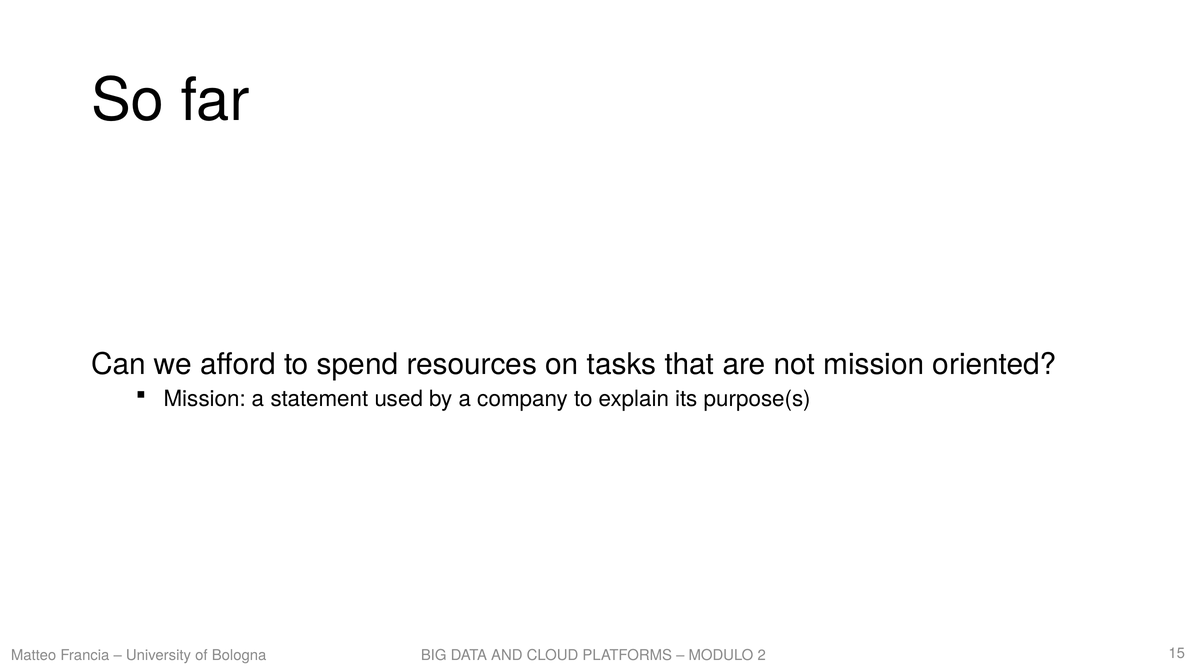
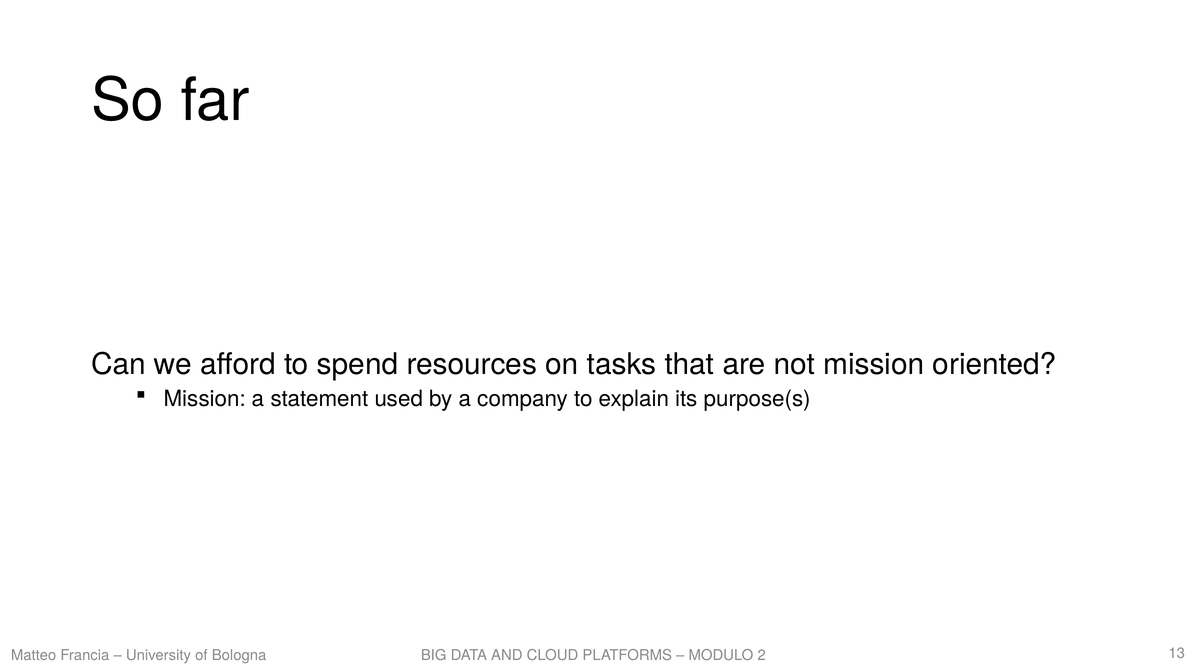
15: 15 -> 13
